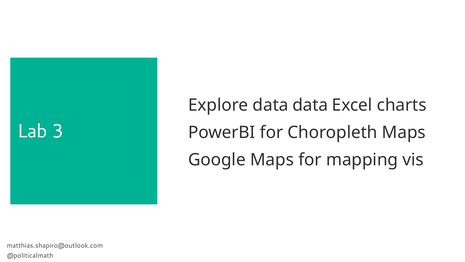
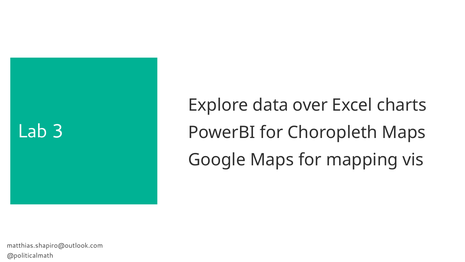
data data: data -> over
